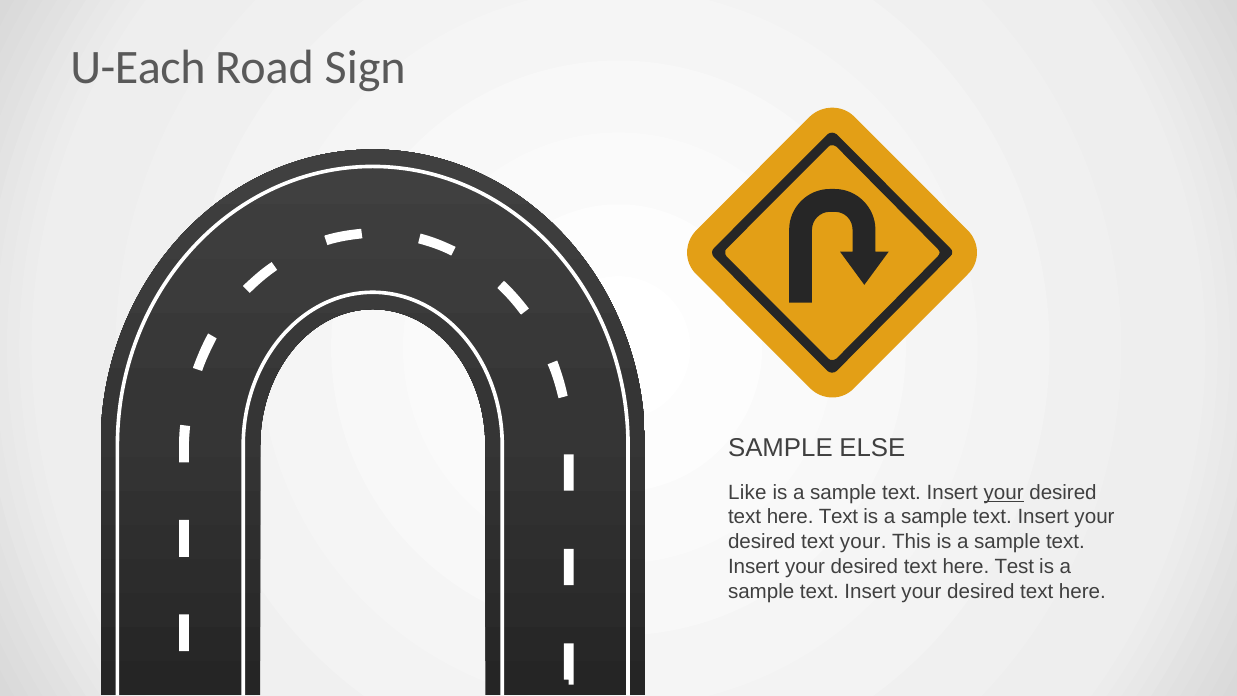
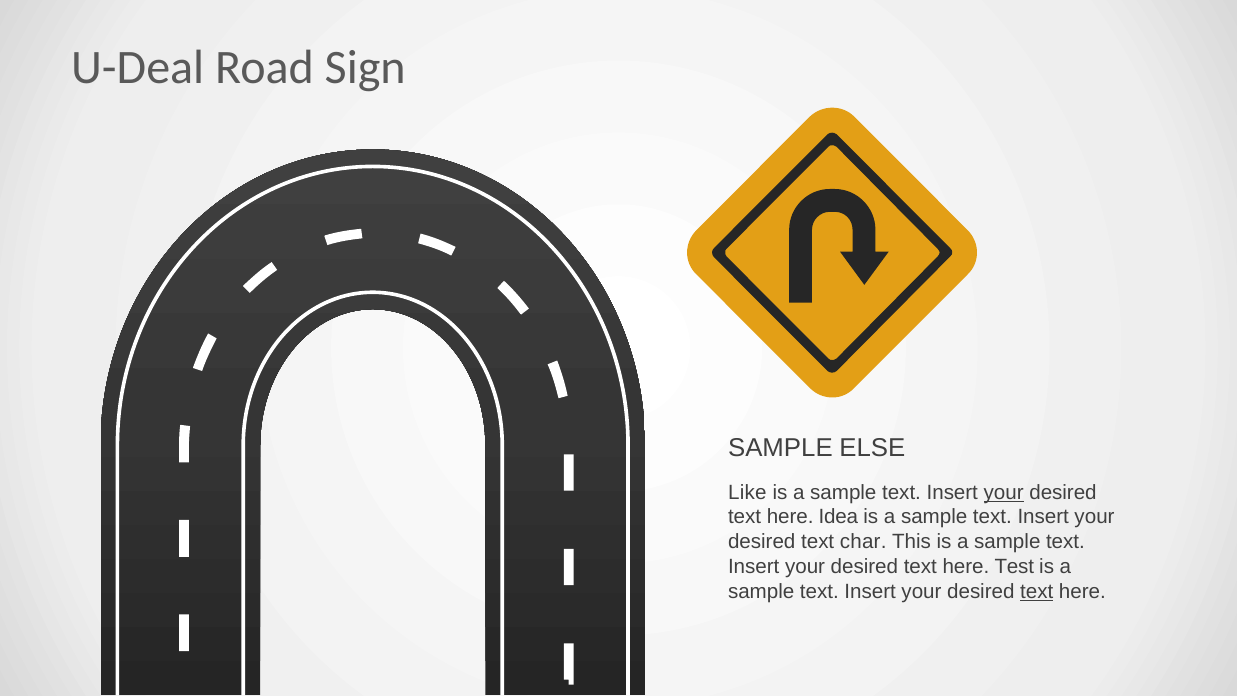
U-Each: U-Each -> U-Deal
here Text: Text -> Idea
text your: your -> char
text at (1037, 591) underline: none -> present
